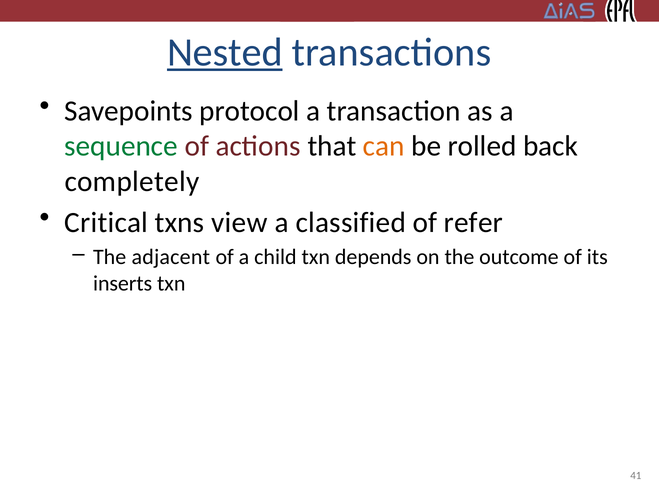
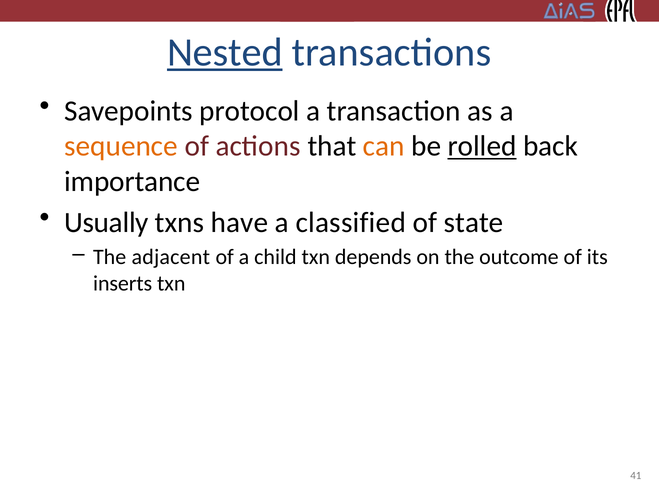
sequence colour: green -> orange
rolled underline: none -> present
completely: completely -> importance
Critical: Critical -> Usually
view: view -> have
refer: refer -> state
